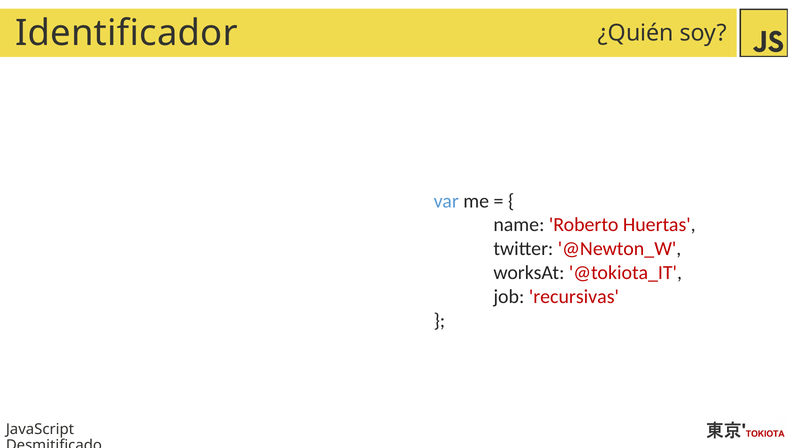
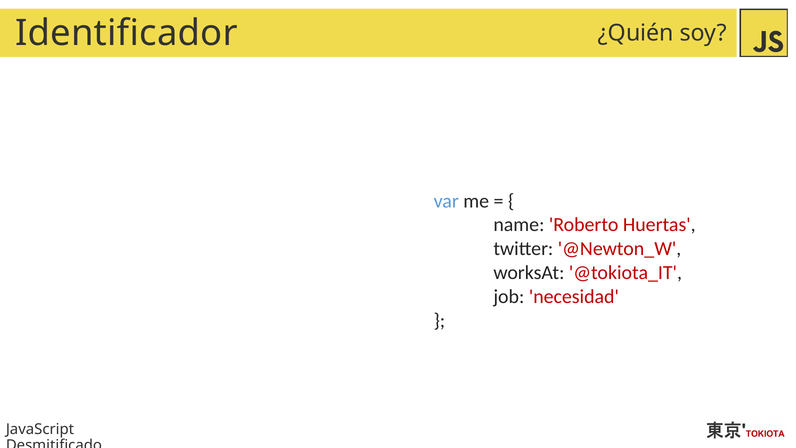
recursivas: recursivas -> necesidad
